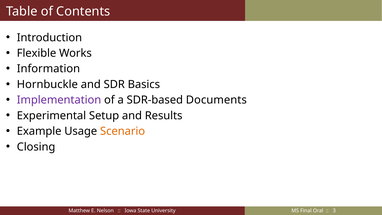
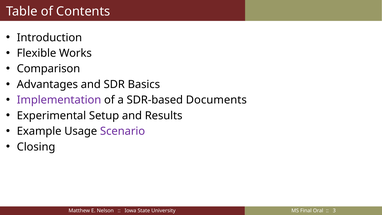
Information: Information -> Comparison
Hornbuckle: Hornbuckle -> Advantages
Scenario colour: orange -> purple
